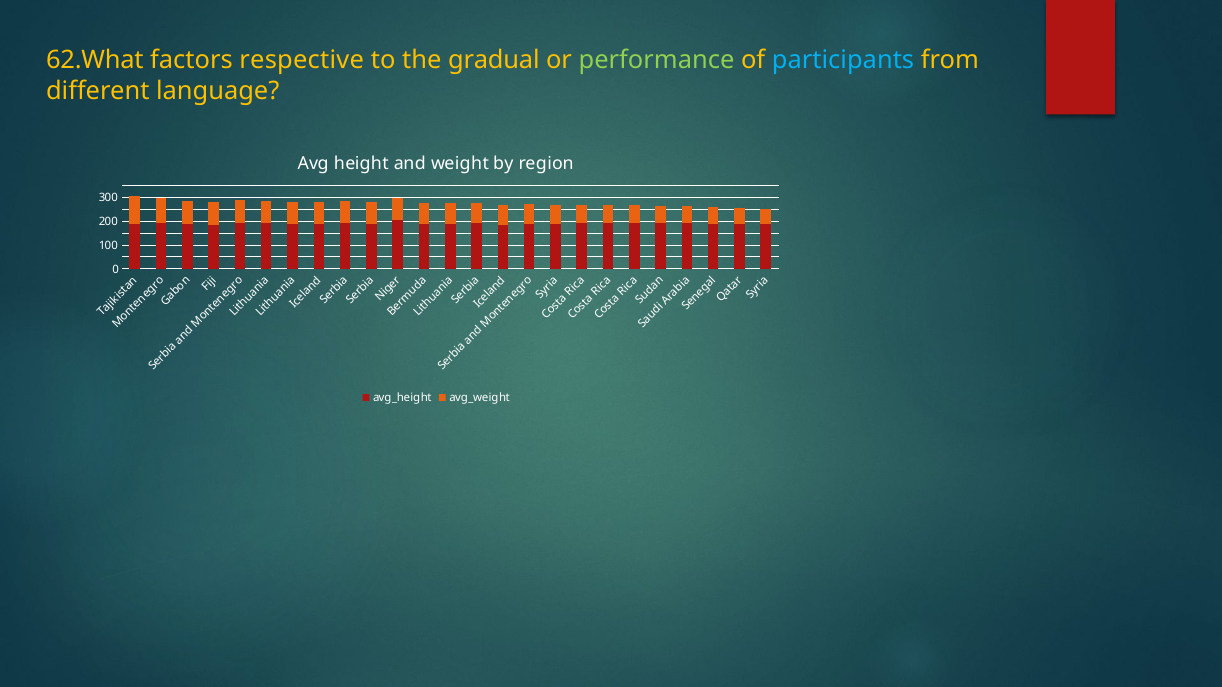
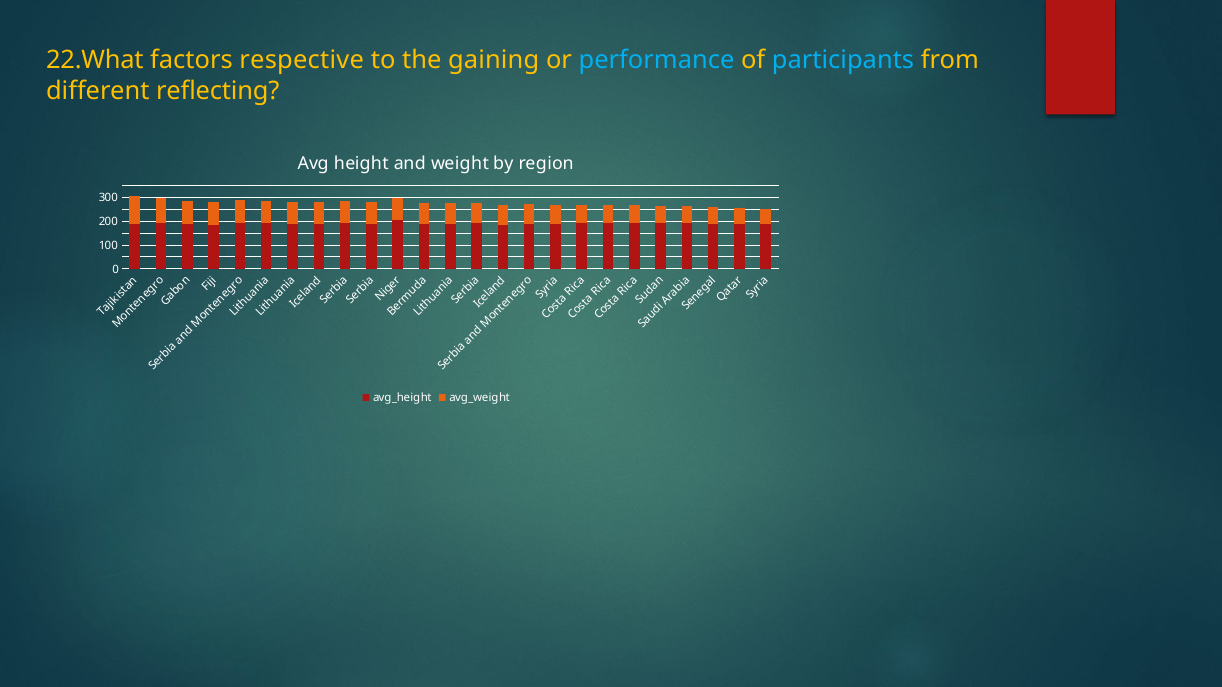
62.What: 62.What -> 22.What
gradual: gradual -> gaining
performance colour: light green -> light blue
language: language -> reflecting
